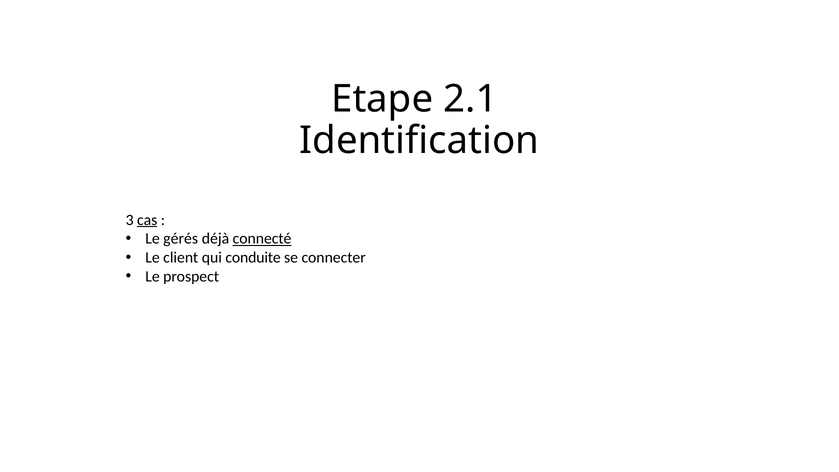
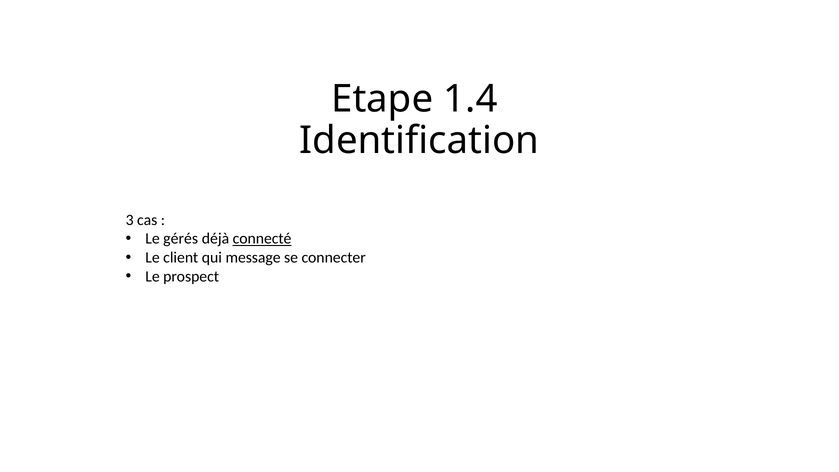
2.1: 2.1 -> 1.4
cas underline: present -> none
conduite: conduite -> message
